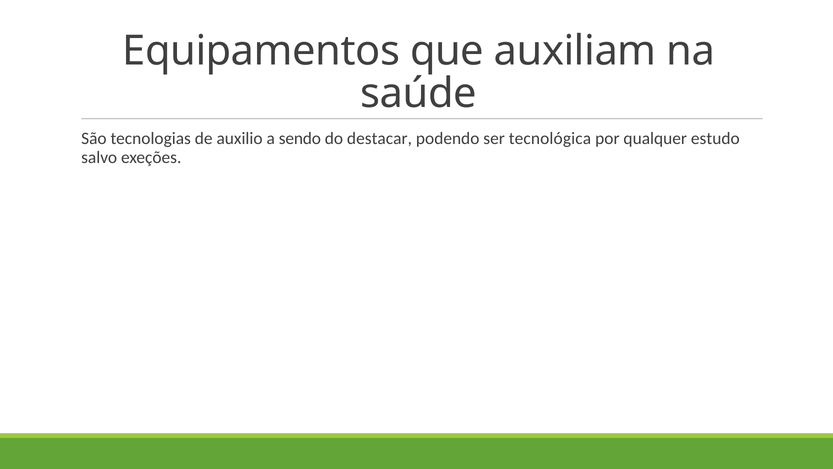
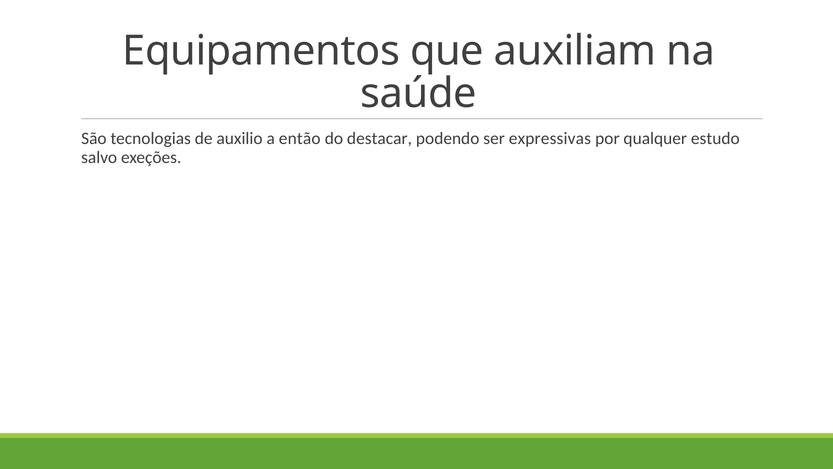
sendo: sendo -> então
tecnológica: tecnológica -> expressivas
